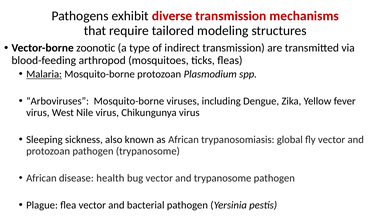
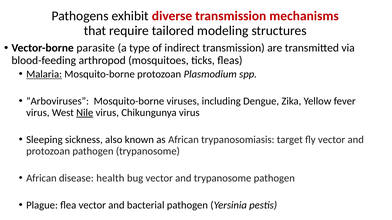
zoonotic: zoonotic -> parasite
Nile underline: none -> present
global: global -> target
